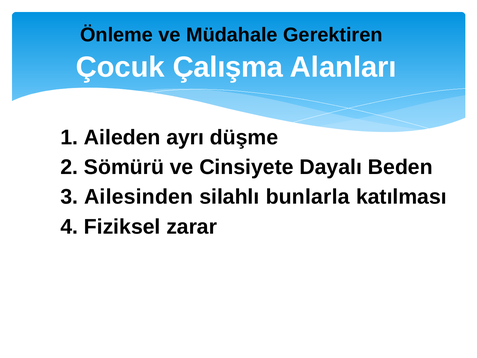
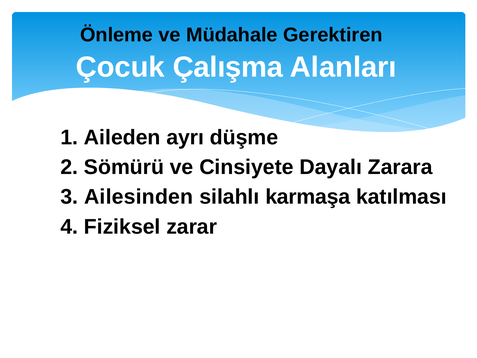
Beden: Beden -> Zarara
bunlarla: bunlarla -> karmaşa
